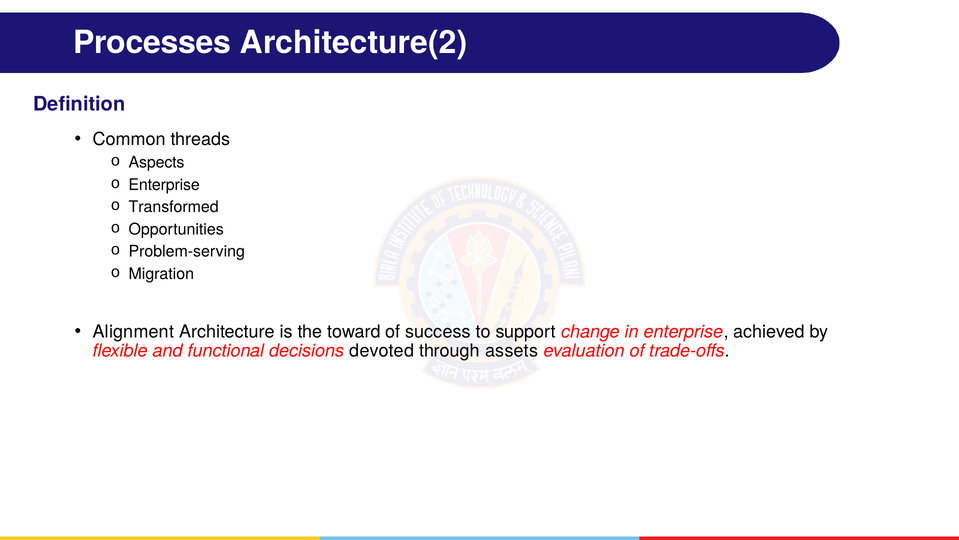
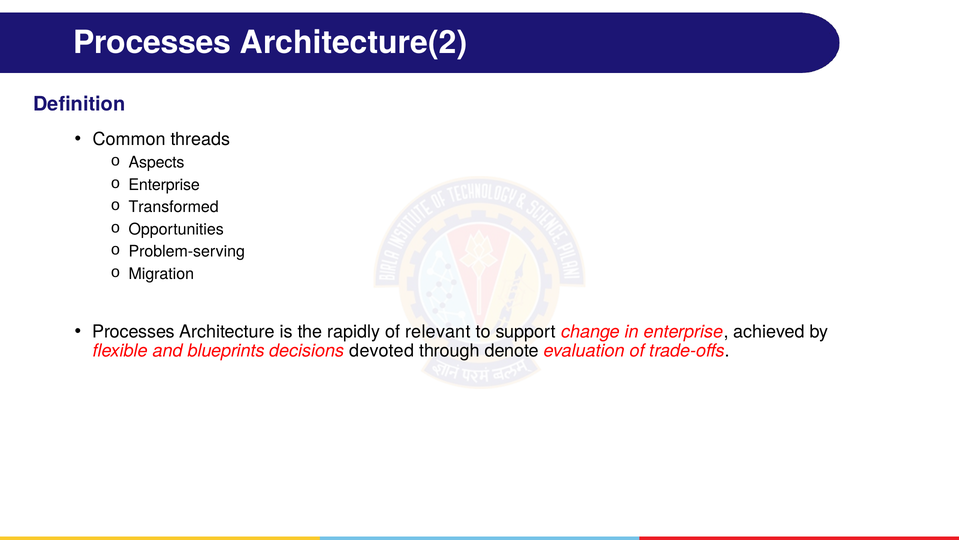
Alignment at (133, 331): Alignment -> Processes
toward: toward -> rapidly
success: success -> relevant
functional: functional -> blueprints
assets: assets -> denote
